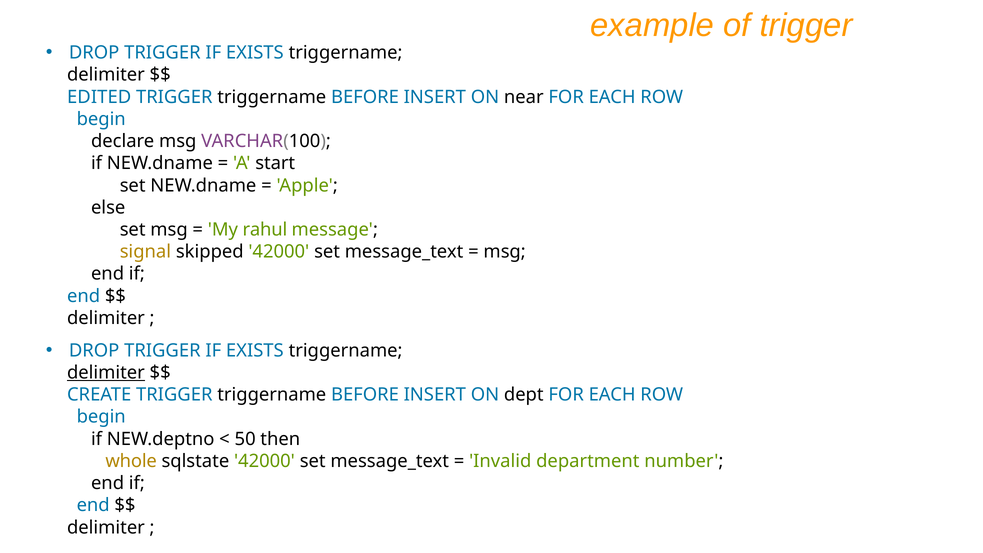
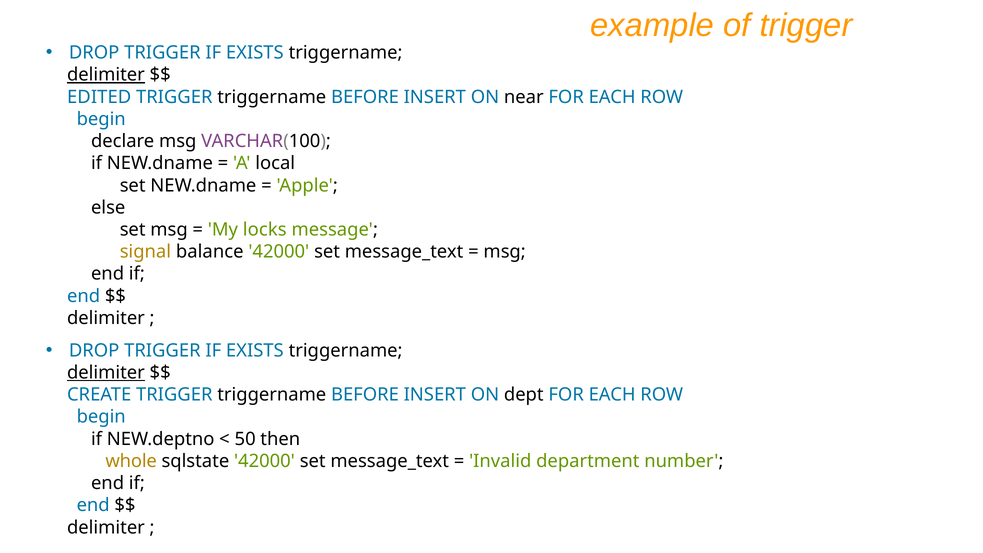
delimiter at (106, 75) underline: none -> present
start: start -> local
rahul: rahul -> locks
skipped: skipped -> balance
